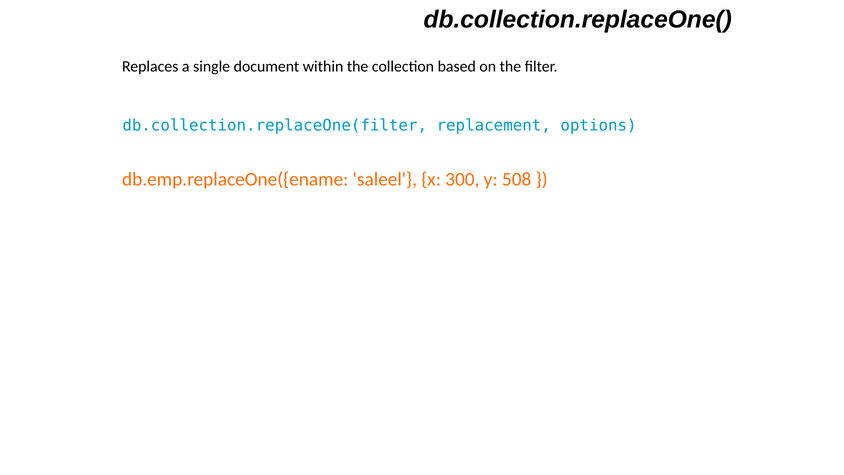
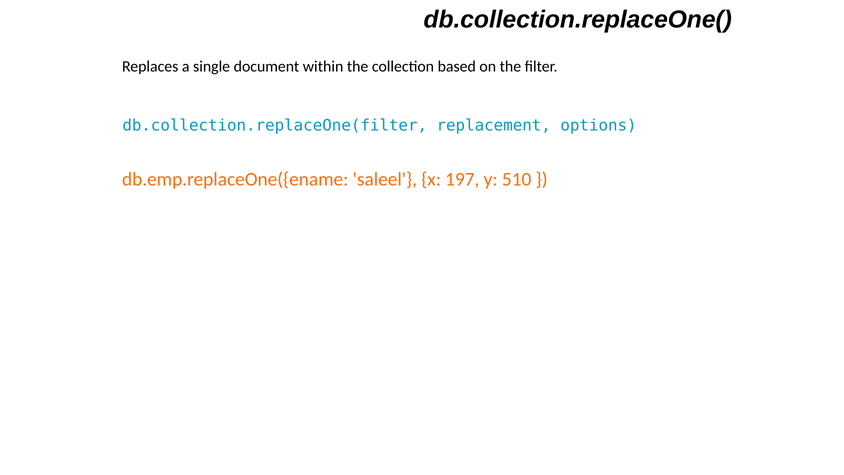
300: 300 -> 197
508: 508 -> 510
